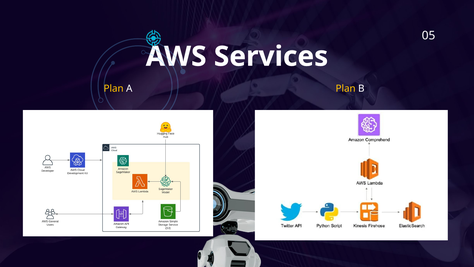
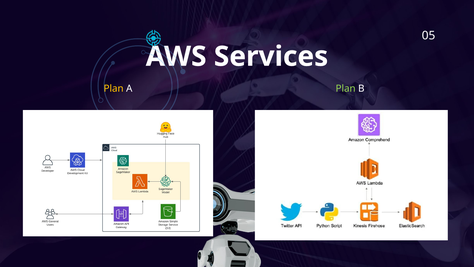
Plan at (346, 88) colour: yellow -> light green
